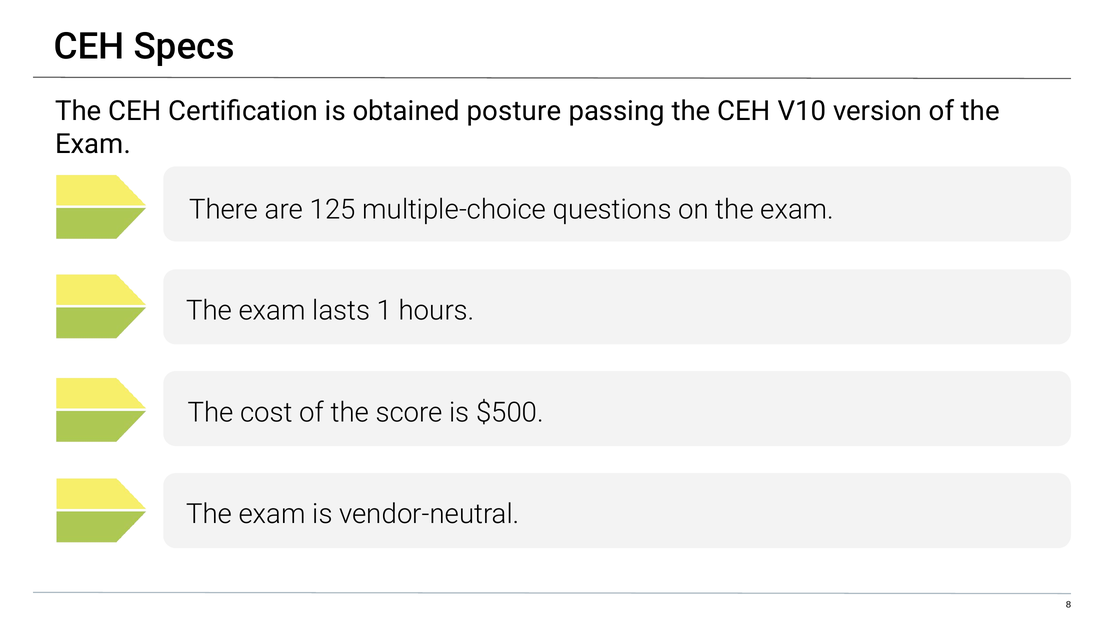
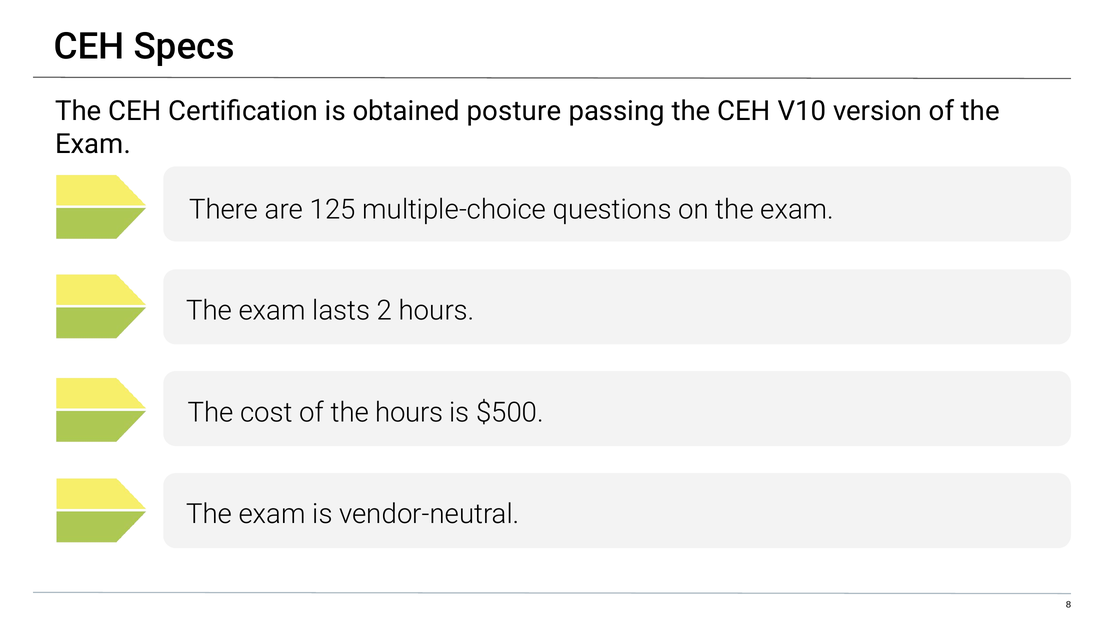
1: 1 -> 2
the score: score -> hours
